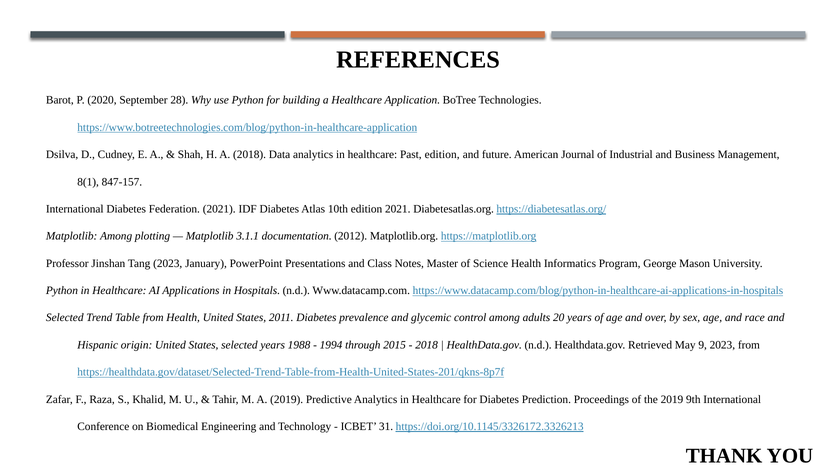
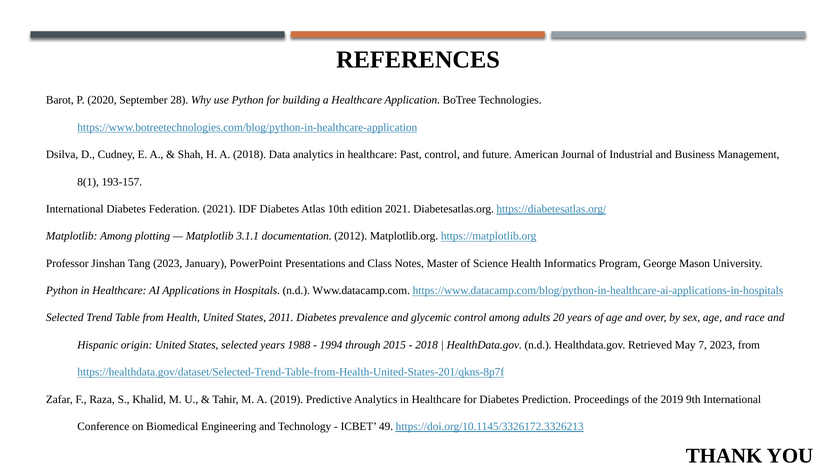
Past edition: edition -> control
847-157: 847-157 -> 193-157
9: 9 -> 7
31: 31 -> 49
